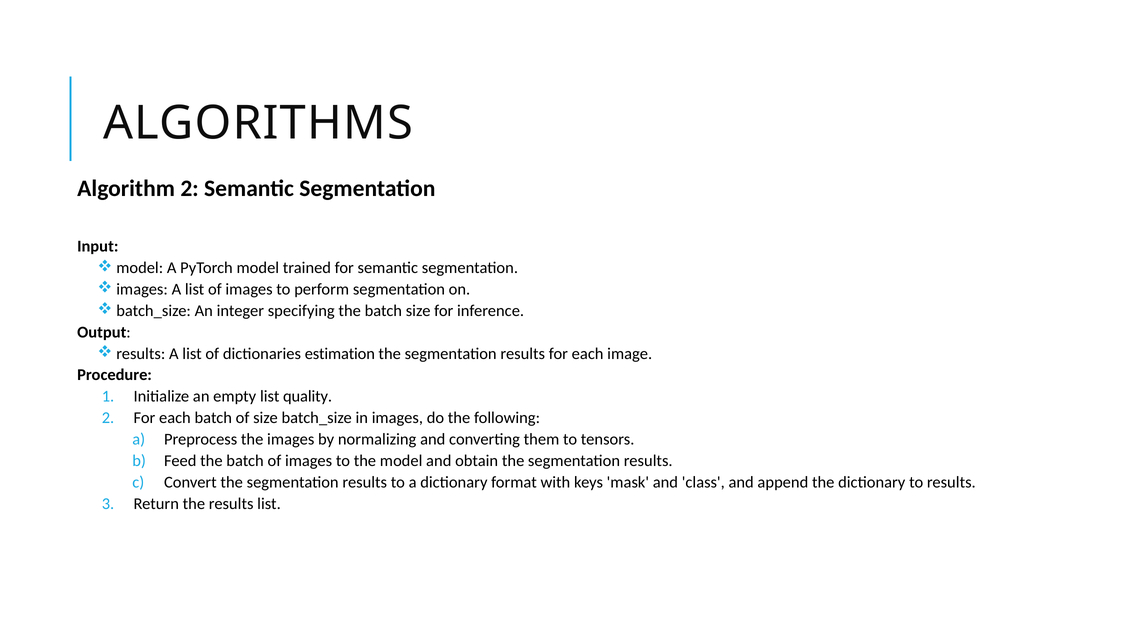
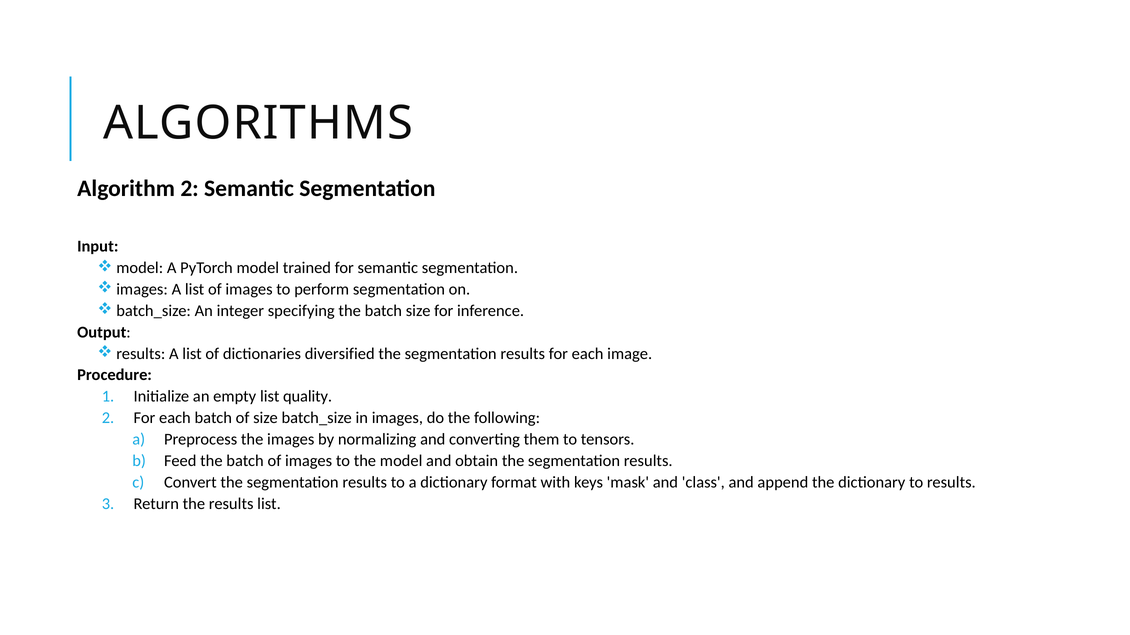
estimation: estimation -> diversified
